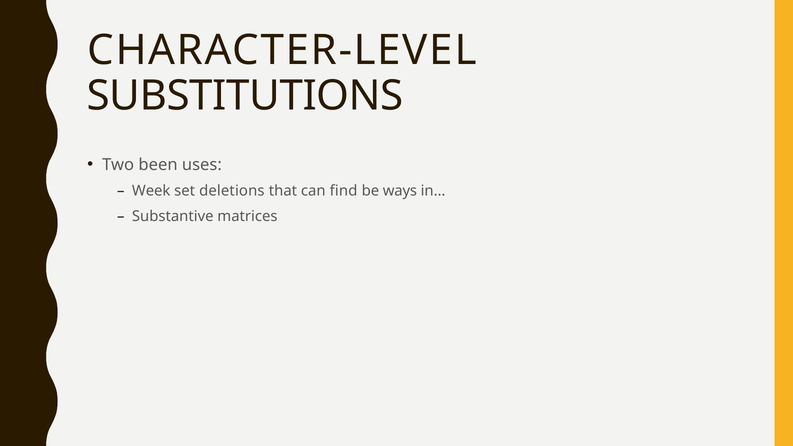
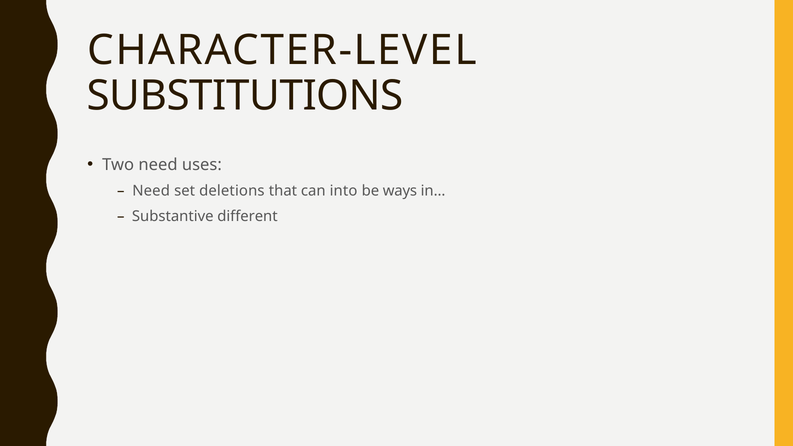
Two been: been -> need
Week at (151, 191): Week -> Need
find: find -> into
matrices: matrices -> different
